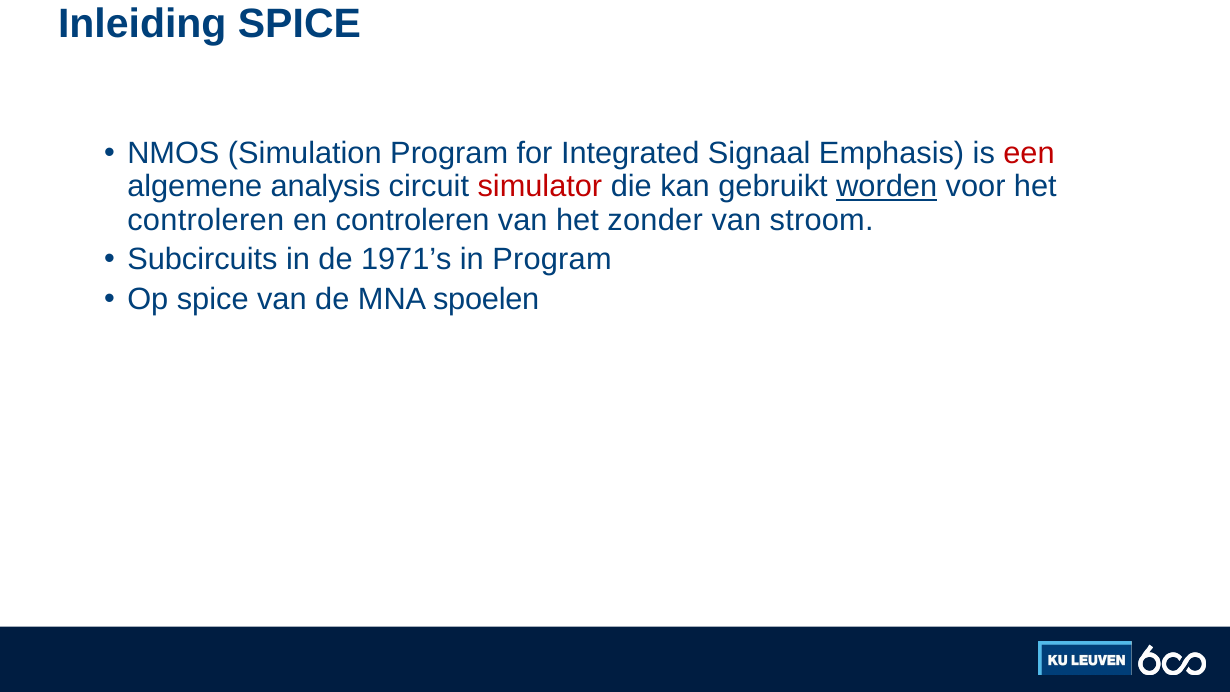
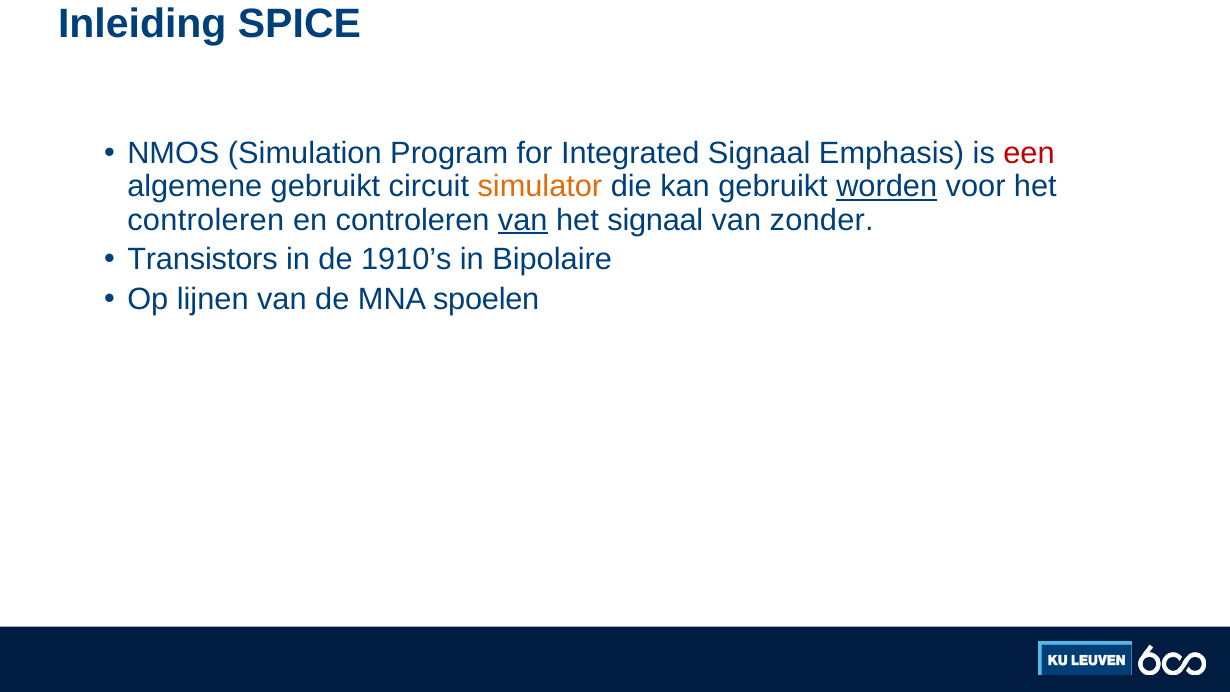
algemene analysis: analysis -> gebruikt
simulator colour: red -> orange
van at (523, 220) underline: none -> present
het zonder: zonder -> signaal
stroom: stroom -> zonder
Subcircuits: Subcircuits -> Transistors
1971’s: 1971’s -> 1910’s
in Program: Program -> Bipolaire
Op spice: spice -> lijnen
